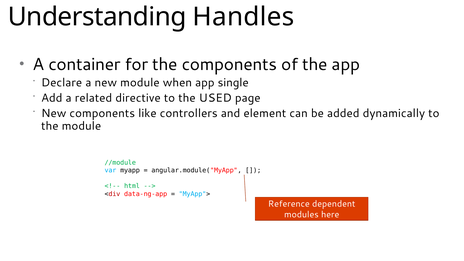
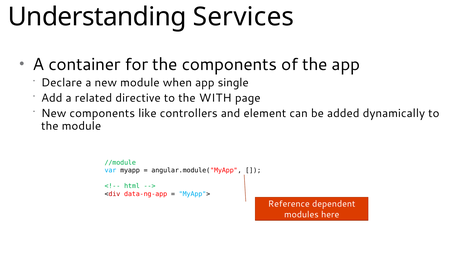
Handles: Handles -> Services
USED: USED -> WITH
